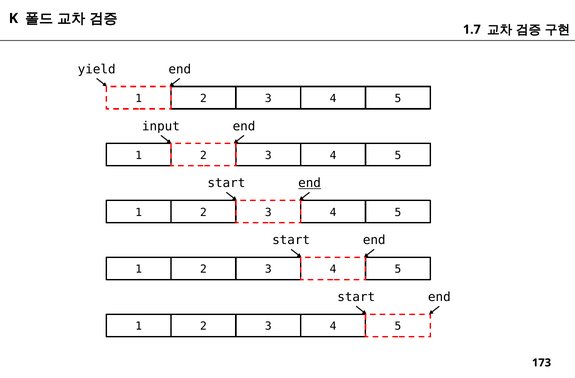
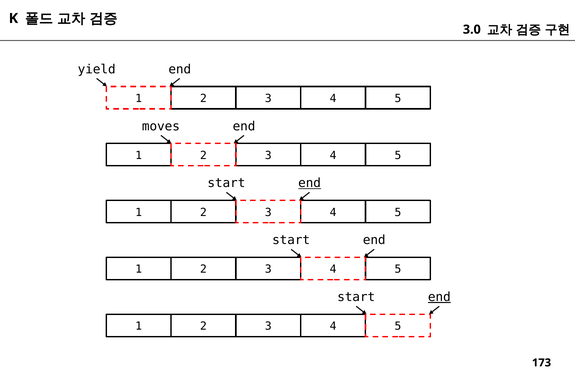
1.7: 1.7 -> 3.0
input: input -> moves
end at (439, 297) underline: none -> present
